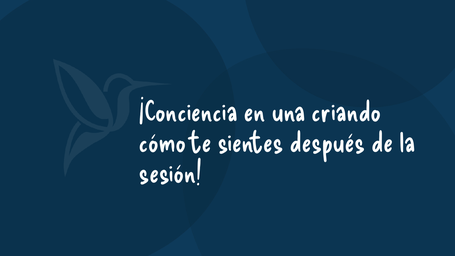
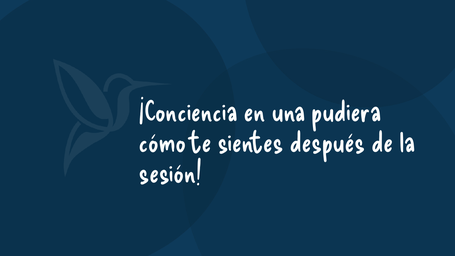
criando: criando -> pudiera
